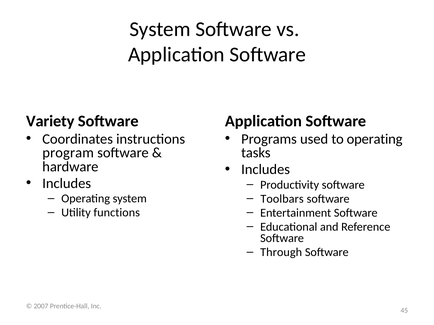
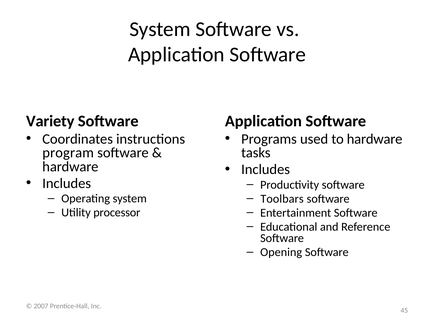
to operating: operating -> hardware
functions: functions -> processor
Through: Through -> Opening
